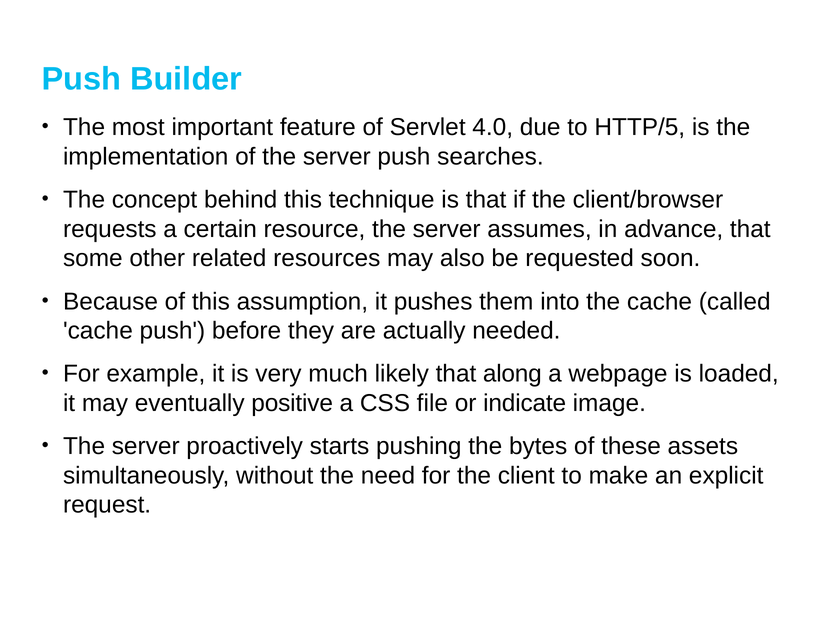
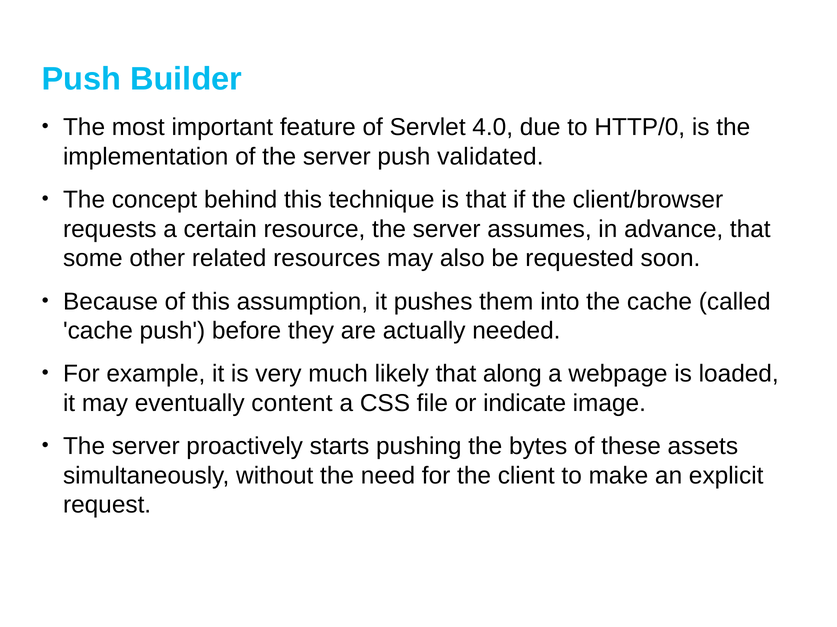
HTTP/5: HTTP/5 -> HTTP/0
searches: searches -> validated
positive: positive -> content
